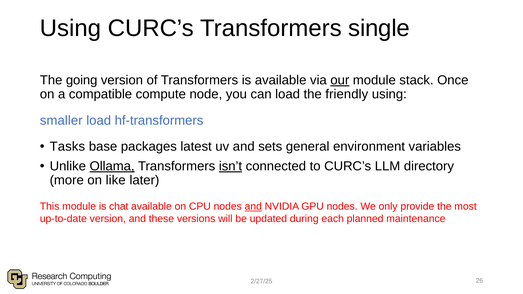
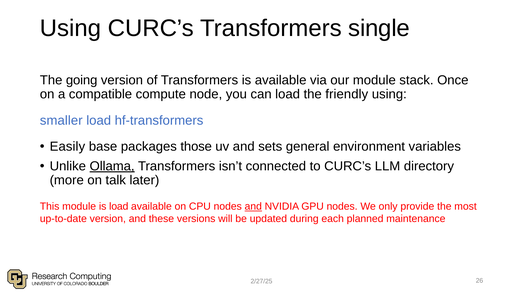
our underline: present -> none
Tasks: Tasks -> Easily
latest: latest -> those
isn’t underline: present -> none
like: like -> talk
is chat: chat -> load
